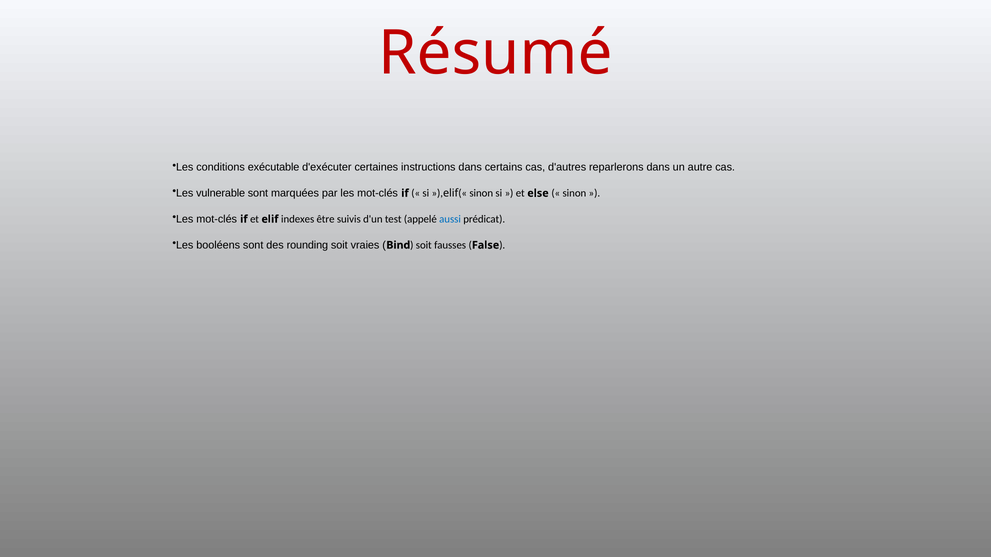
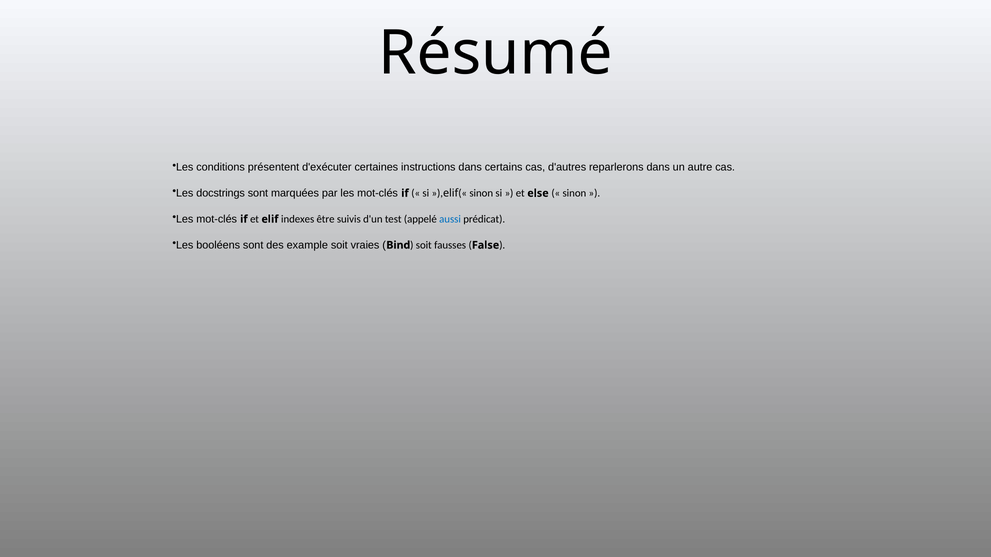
Résumé colour: red -> black
exécutable: exécutable -> présentent
vulnerable: vulnerable -> docstrings
rounding: rounding -> example
